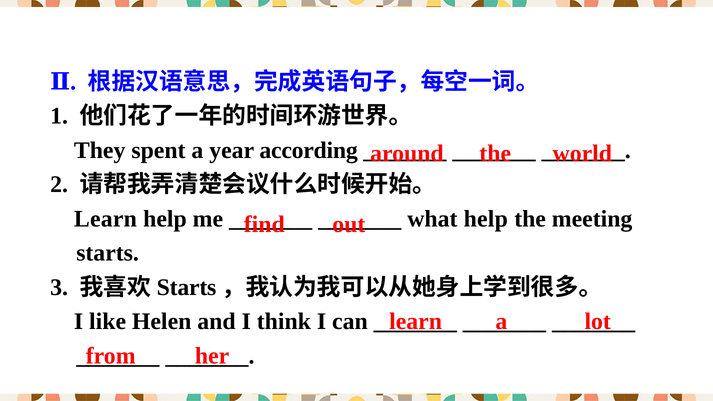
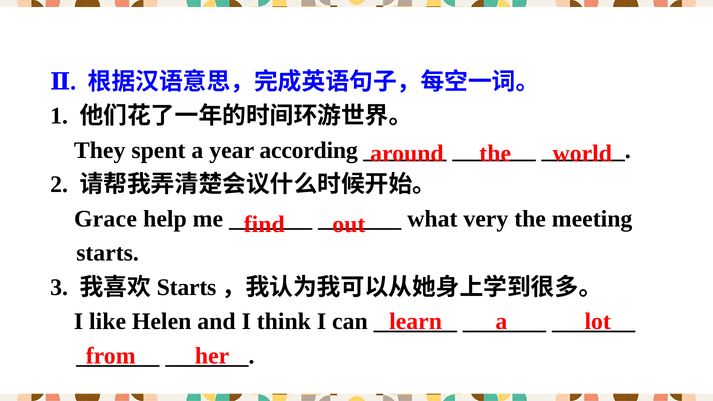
Learn at (105, 219): Learn -> Grace
what help: help -> very
